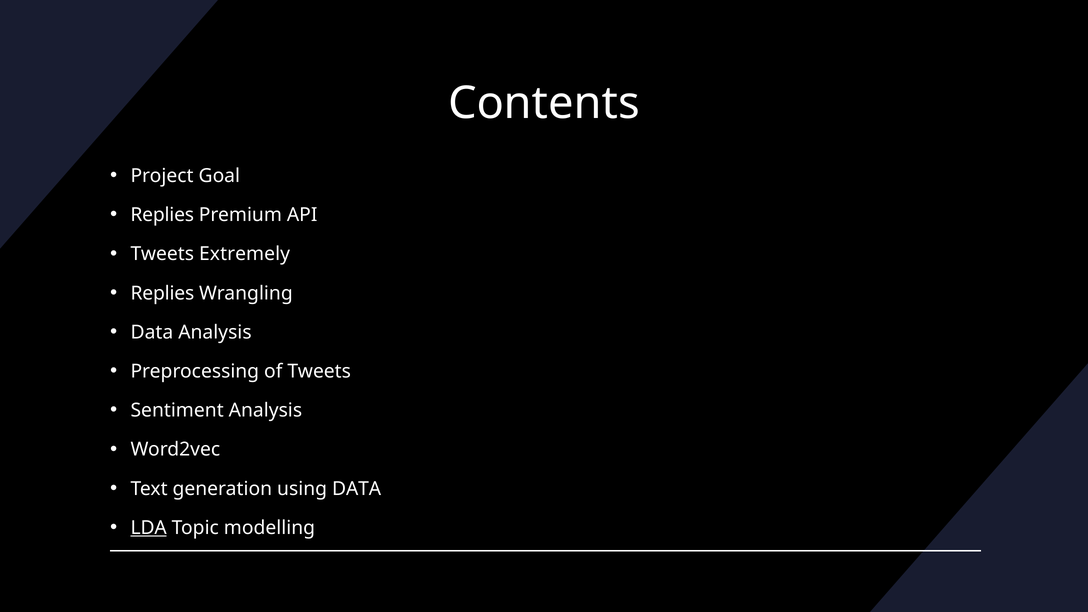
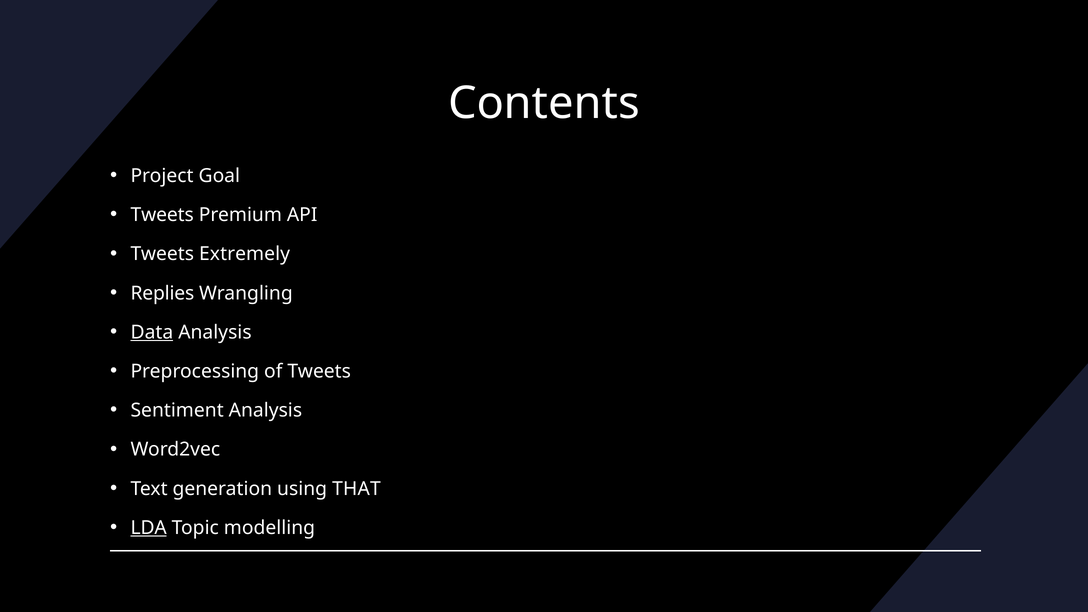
Replies at (162, 215): Replies -> Tweets
Data at (152, 332) underline: none -> present
using DATA: DATA -> THAT
